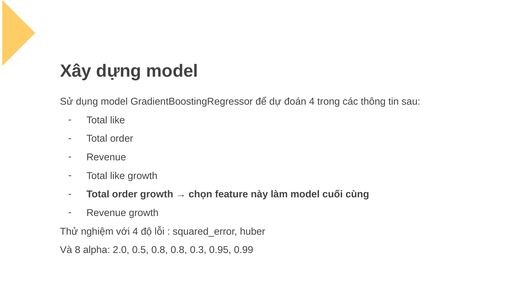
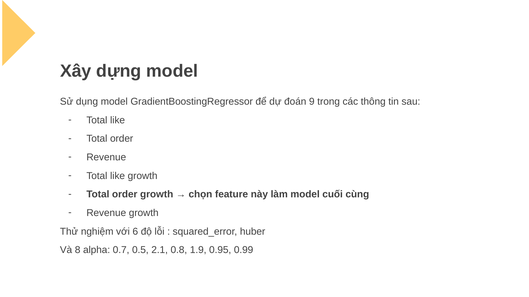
đoán 4: 4 -> 9
với 4: 4 -> 6
2.0: 2.0 -> 0.7
0.5 0.8: 0.8 -> 2.1
0.3: 0.3 -> 1.9
